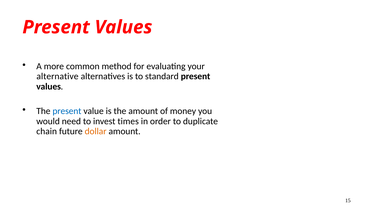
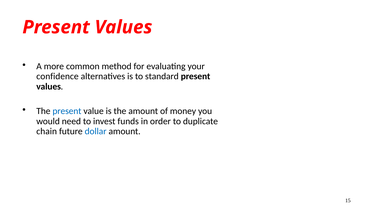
alternative: alternative -> confidence
times: times -> funds
dollar colour: orange -> blue
